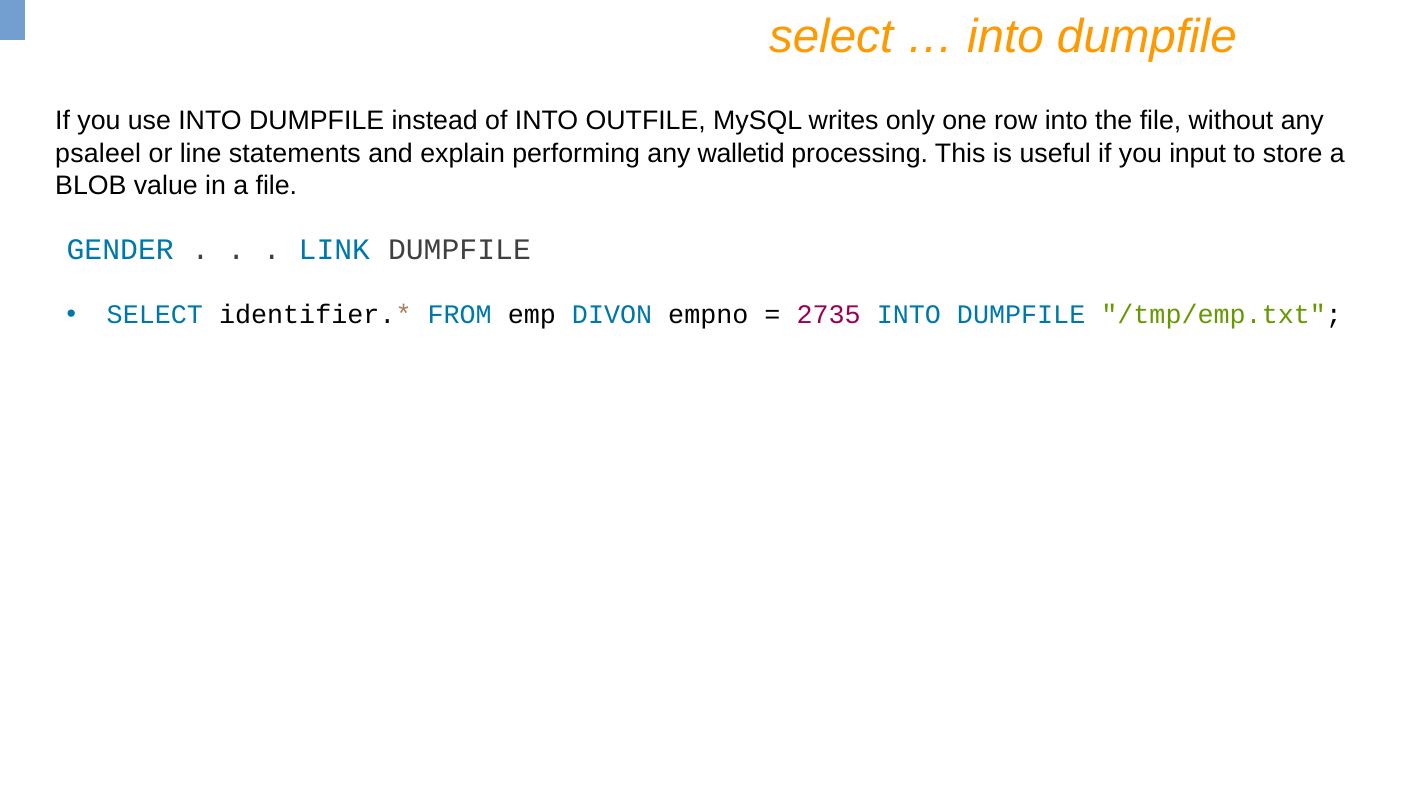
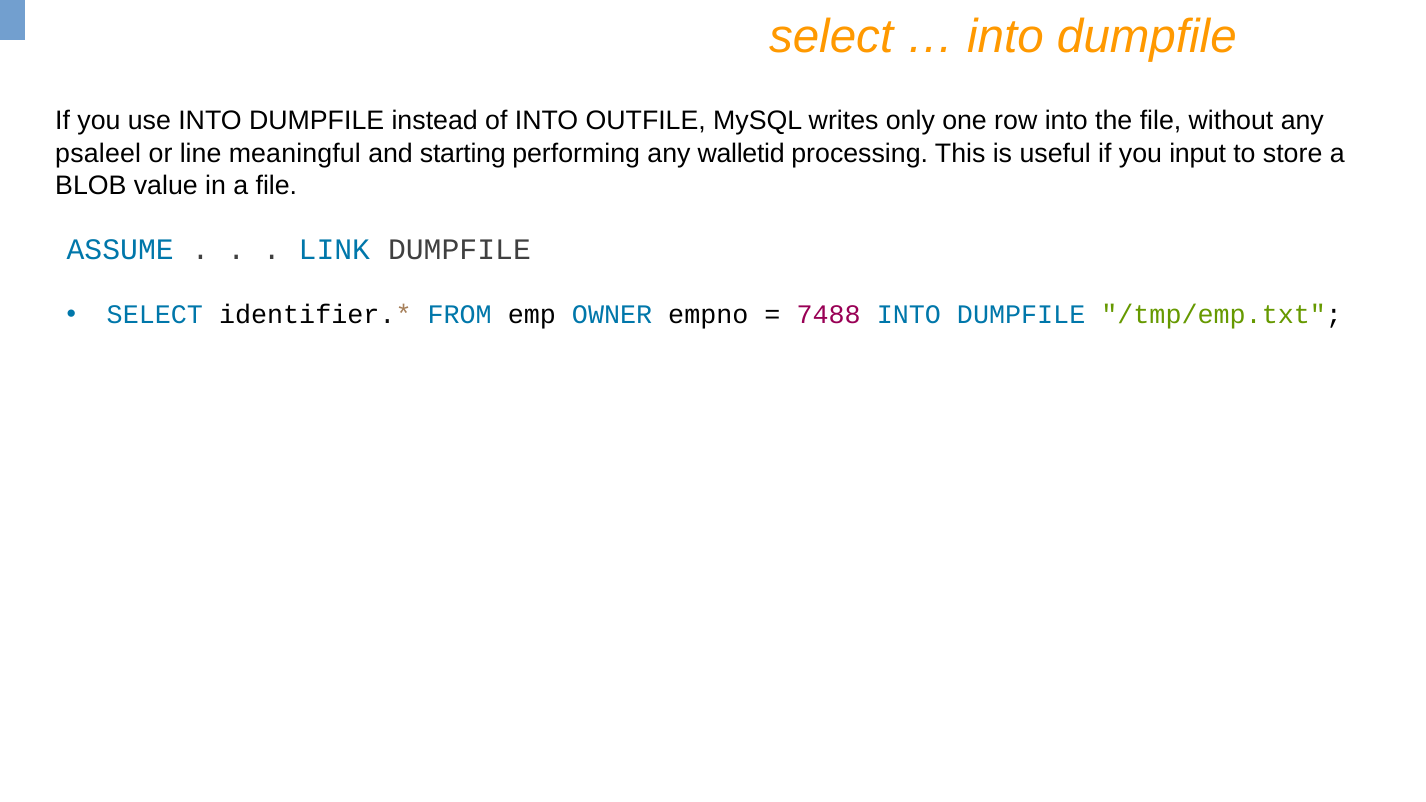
statements: statements -> meaningful
explain: explain -> starting
GENDER: GENDER -> ASSUME
DIVON: DIVON -> OWNER
2735: 2735 -> 7488
